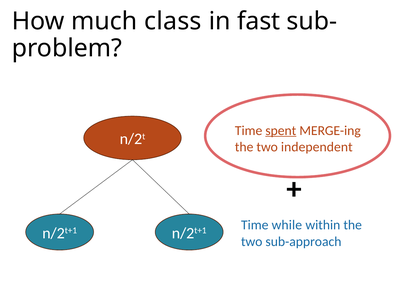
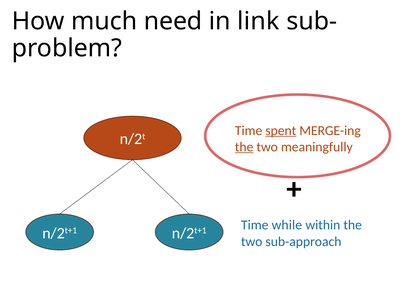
class: class -> need
fast: fast -> link
the at (244, 147) underline: none -> present
independent: independent -> meaningfully
